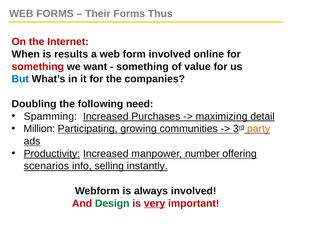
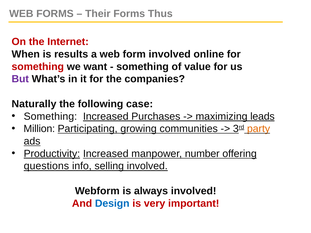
But colour: blue -> purple
Doubling: Doubling -> Naturally
need: need -> case
Spamming at (50, 116): Spamming -> Something
detail: detail -> leads
scenarios: scenarios -> questions
selling instantly: instantly -> involved
Design colour: green -> blue
very underline: present -> none
